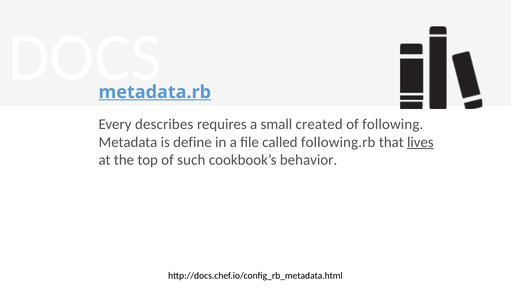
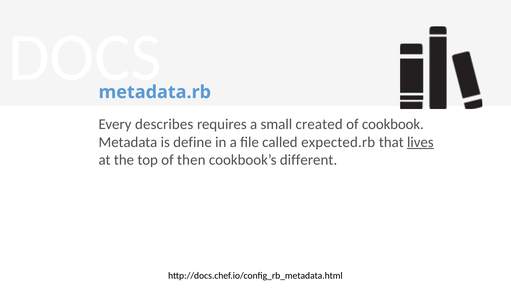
metadata.rb underline: present -> none
following: following -> cookbook
following.rb: following.rb -> expected.rb
such: such -> then
behavior: behavior -> different
